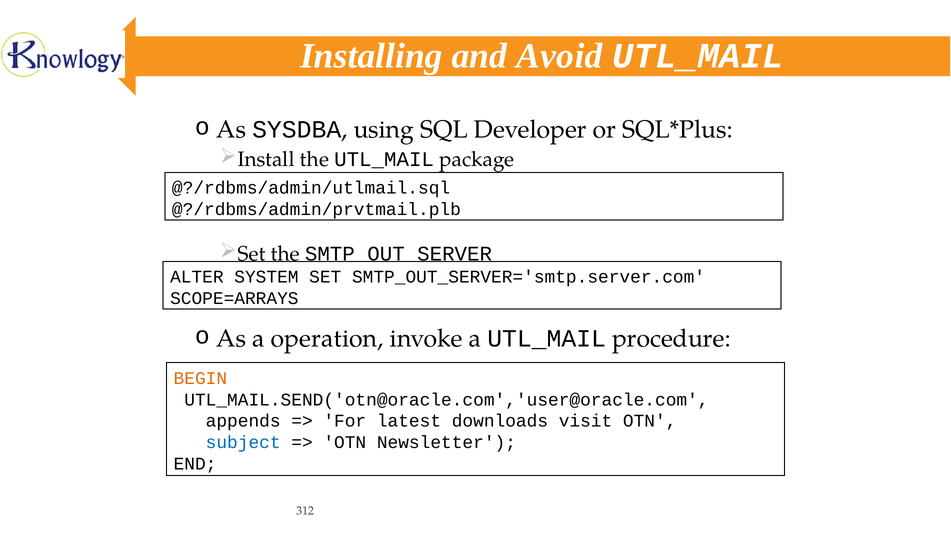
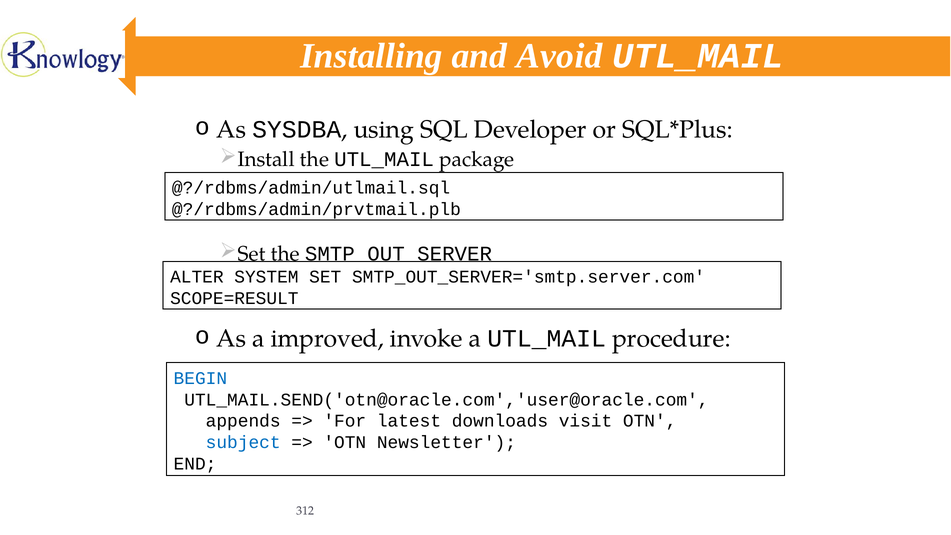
SCOPE=ARRAYS: SCOPE=ARRAYS -> SCOPE=RESULT
operation: operation -> improved
BEGIN colour: orange -> blue
